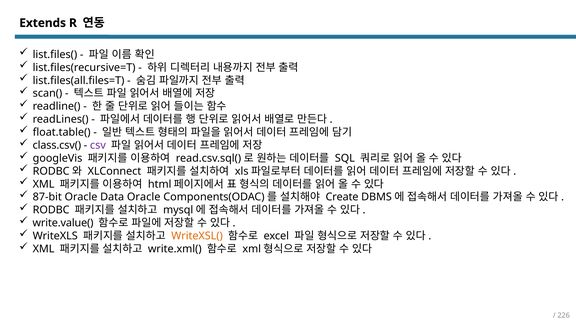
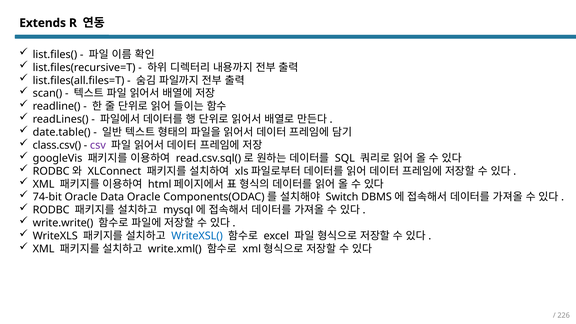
float.table(: float.table( -> date.table(
87-bit: 87-bit -> 74-bit
Create: Create -> Switch
write.value(: write.value( -> write.write(
WriteXSL( colour: orange -> blue
